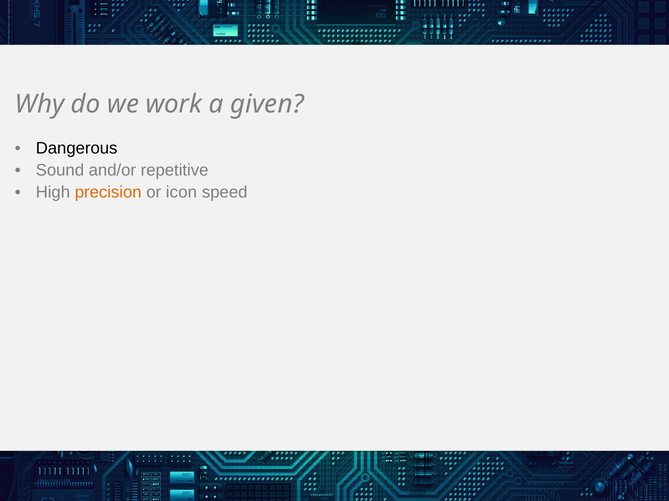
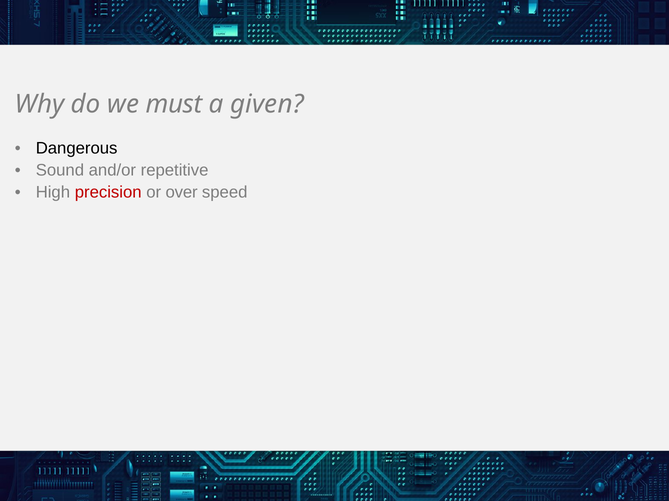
work: work -> must
precision colour: orange -> red
icon: icon -> over
